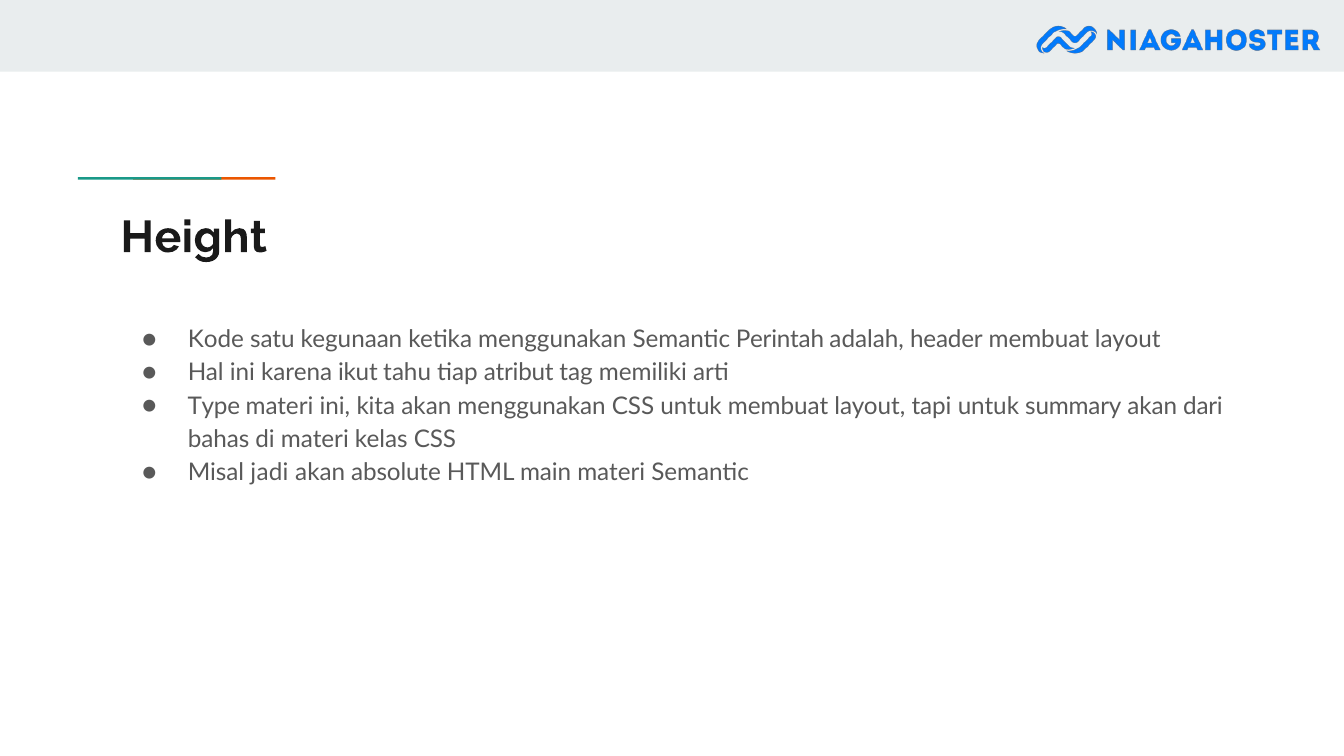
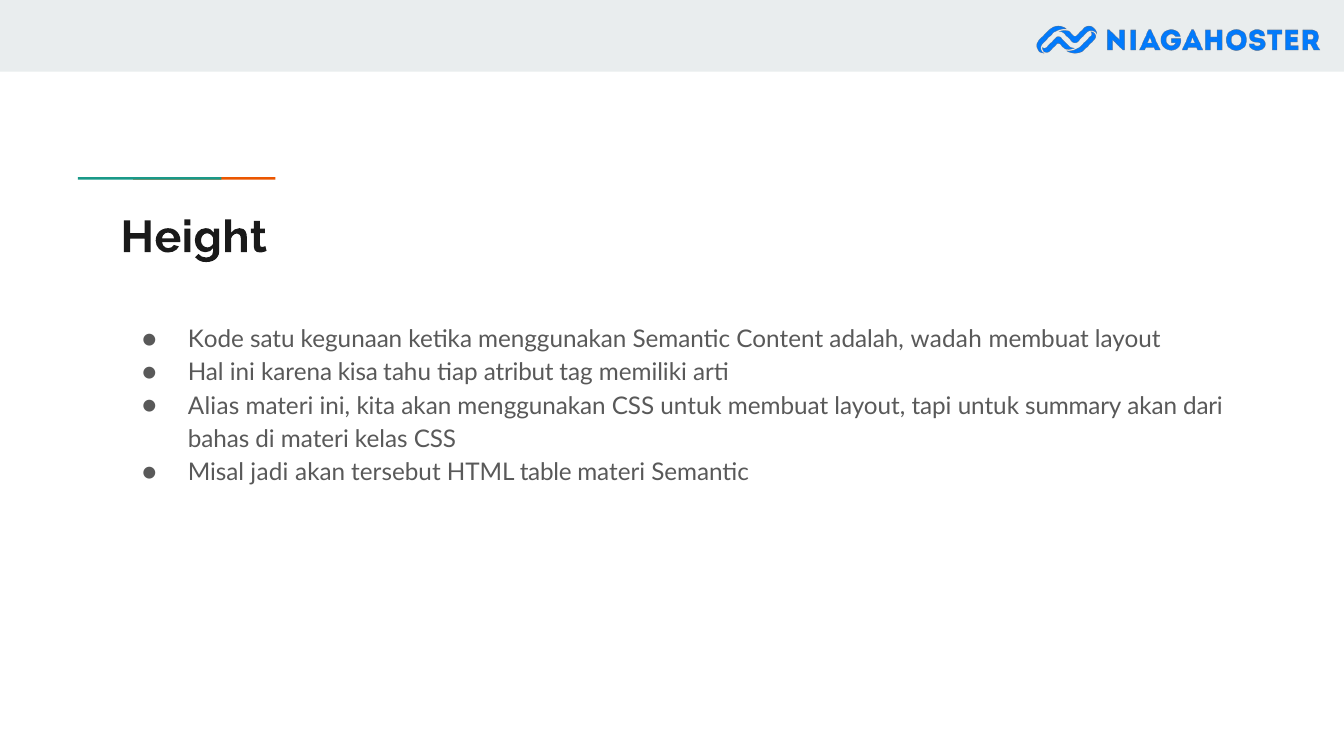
Perintah: Perintah -> Content
header: header -> wadah
ikut: ikut -> kisa
Type: Type -> Alias
absolute: absolute -> tersebut
main: main -> table
